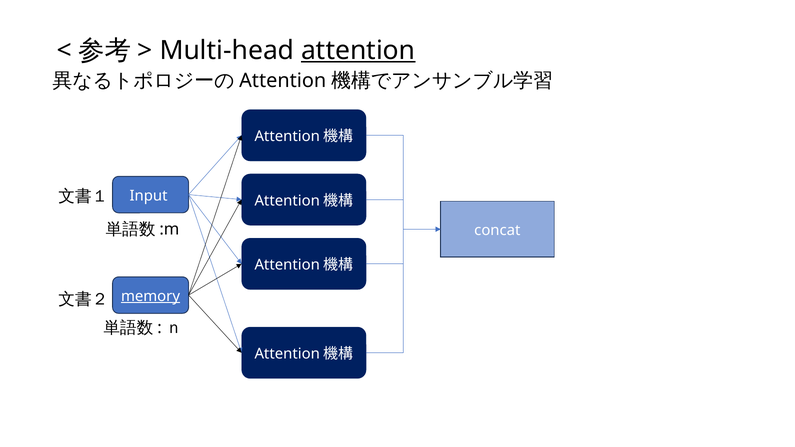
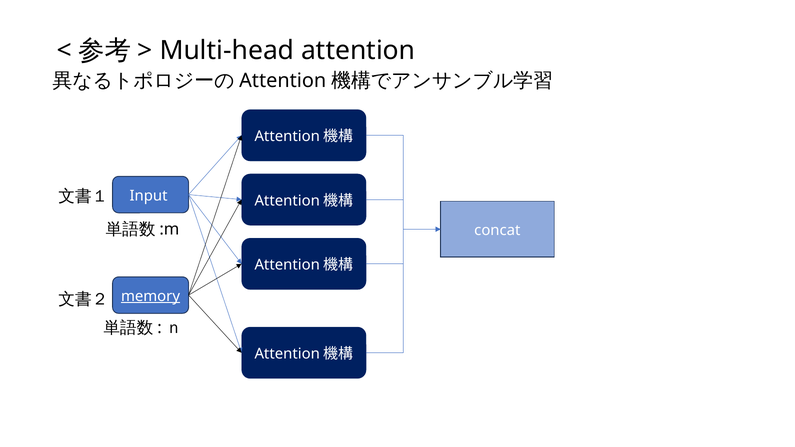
attention at (358, 51) underline: present -> none
